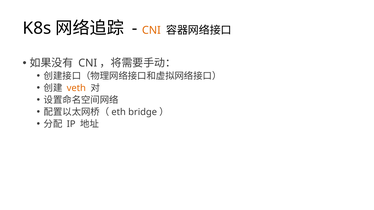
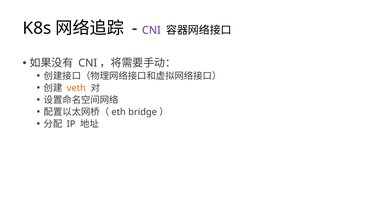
CNI at (151, 30) colour: orange -> purple
